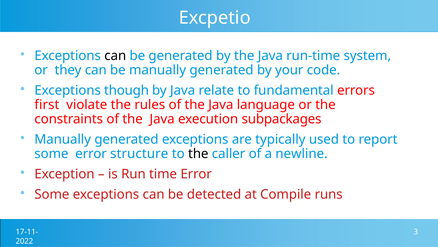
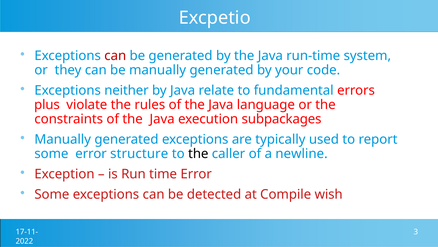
can at (115, 56) colour: black -> red
though: though -> neither
first: first -> plus
runs: runs -> wish
